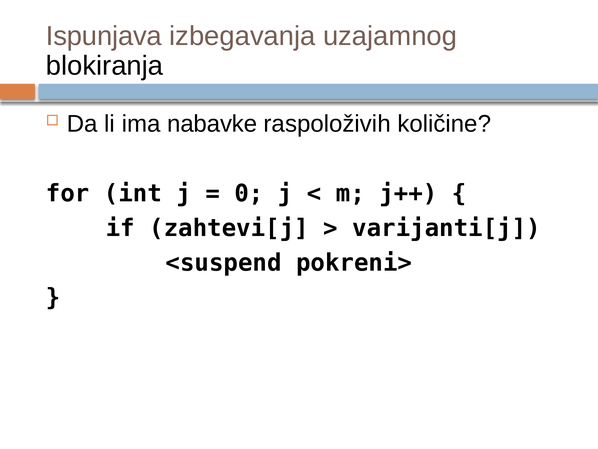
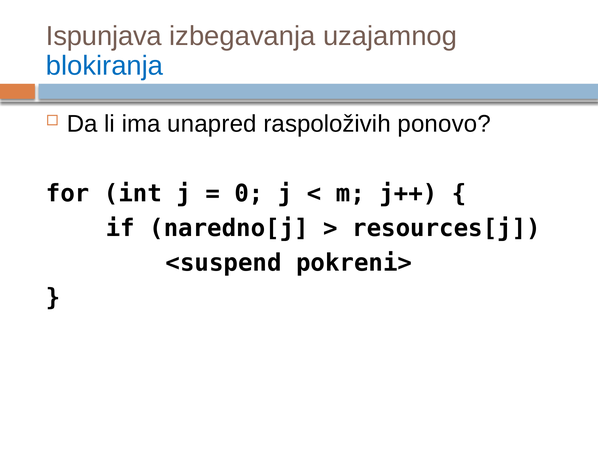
blokiranja colour: black -> blue
nabavke: nabavke -> unapred
količine: količine -> ponovo
zahtevi[j: zahtevi[j -> naredno[j
varijanti[j: varijanti[j -> resources[j
